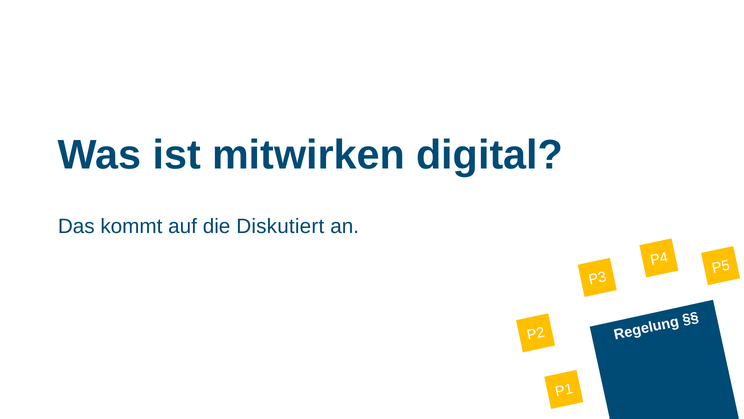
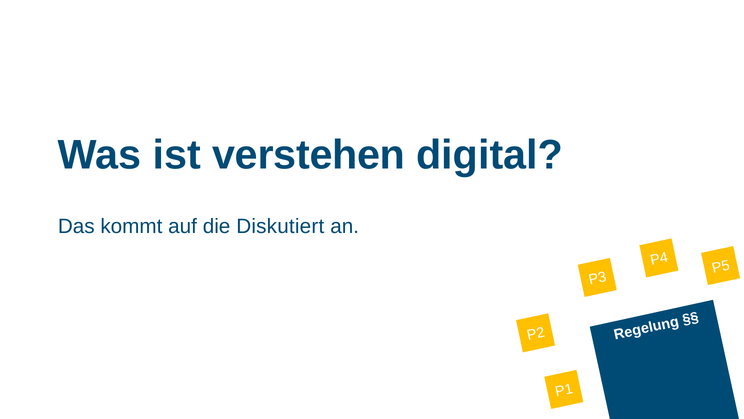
mitwirken: mitwirken -> verstehen
